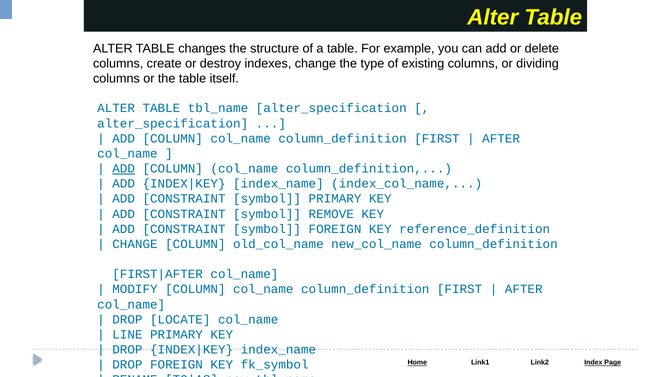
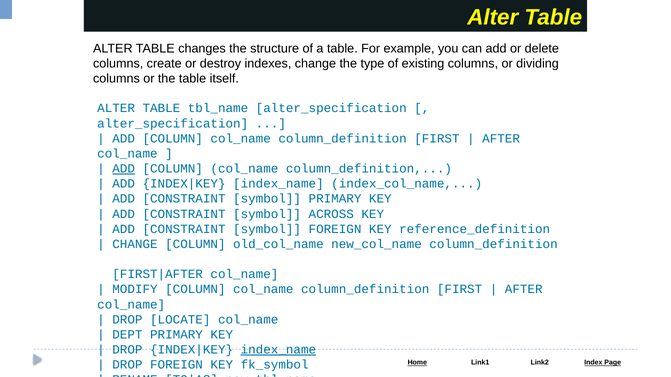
REMOVE: REMOVE -> ACROSS
LINE: LINE -> DEPT
index_name at (278, 350) underline: none -> present
